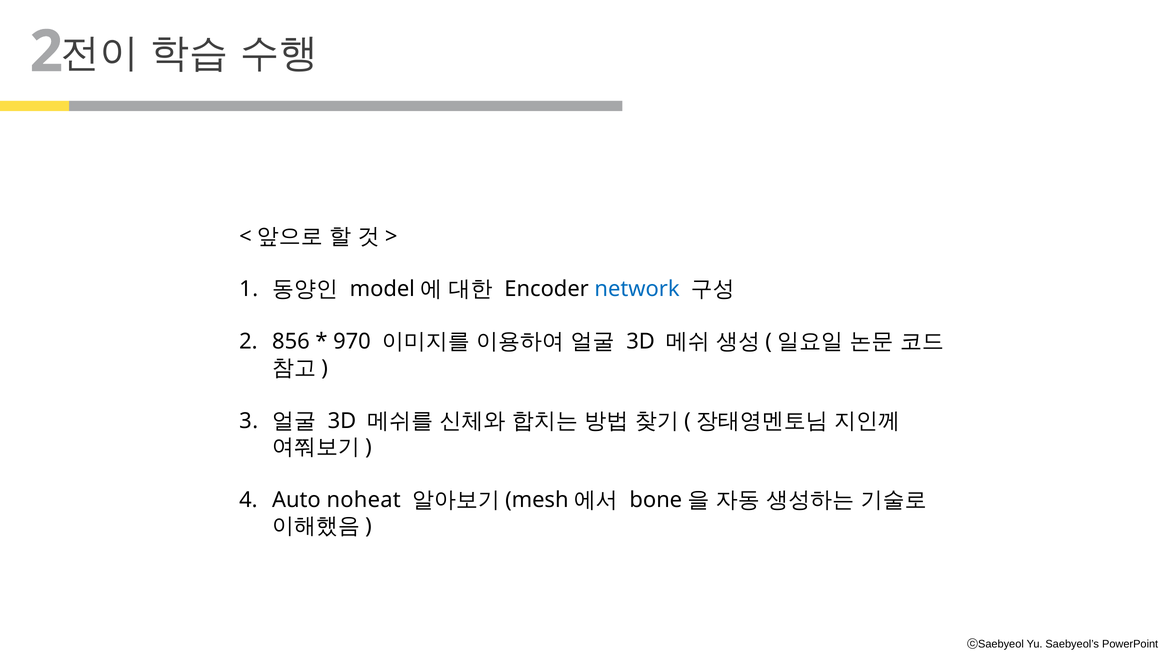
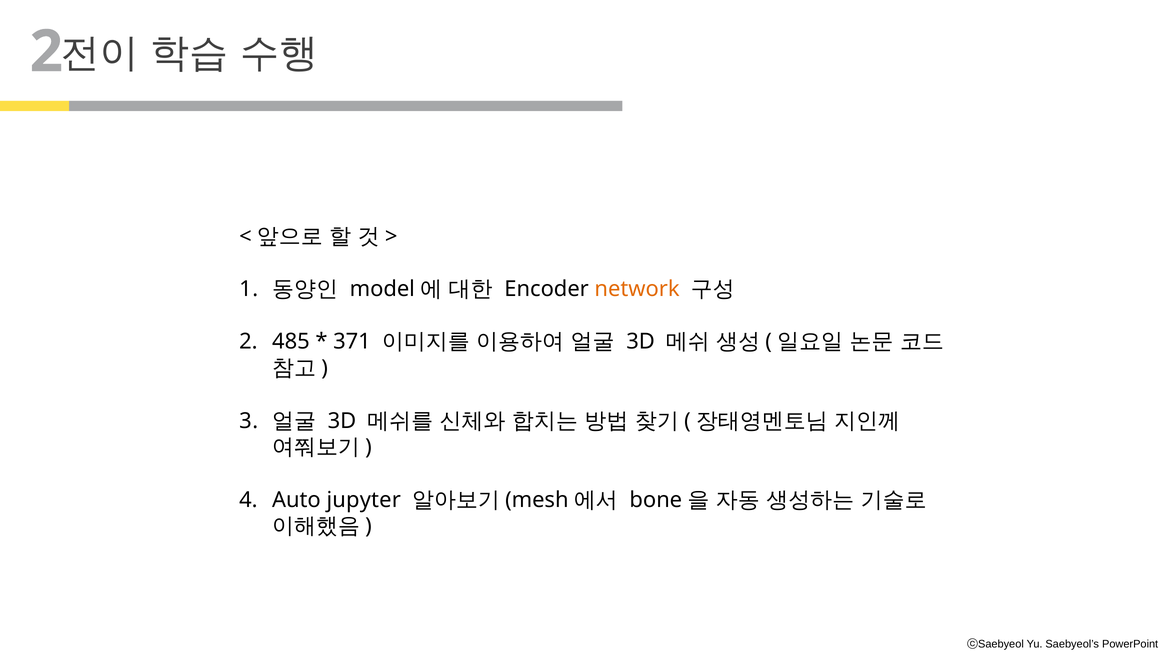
network colour: blue -> orange
856: 856 -> 485
970: 970 -> 371
noheat: noheat -> jupyter
